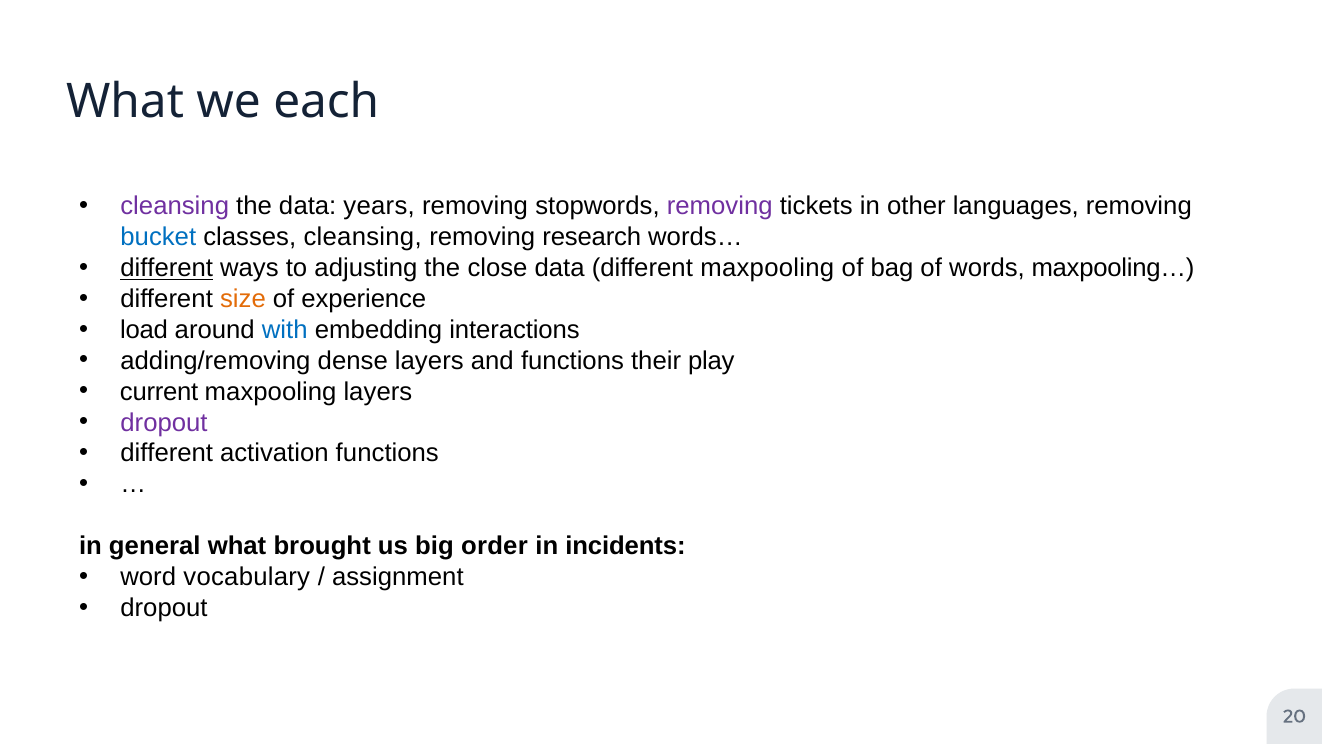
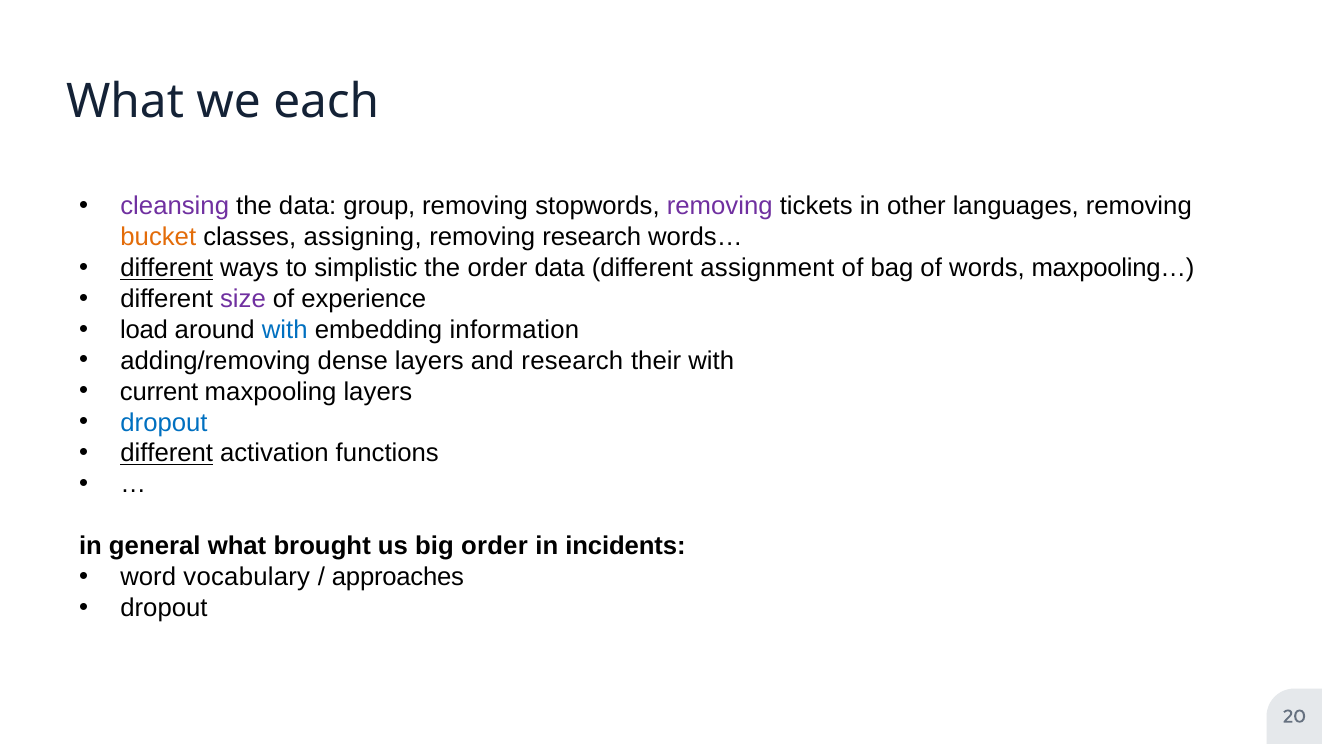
years: years -> group
bucket colour: blue -> orange
classes cleansing: cleansing -> assigning
adjusting: adjusting -> simplistic
the close: close -> order
different maxpooling: maxpooling -> assignment
size colour: orange -> purple
interactions: interactions -> information
and functions: functions -> research
their play: play -> with
dropout at (164, 422) colour: purple -> blue
different at (167, 453) underline: none -> present
assignment: assignment -> approaches
